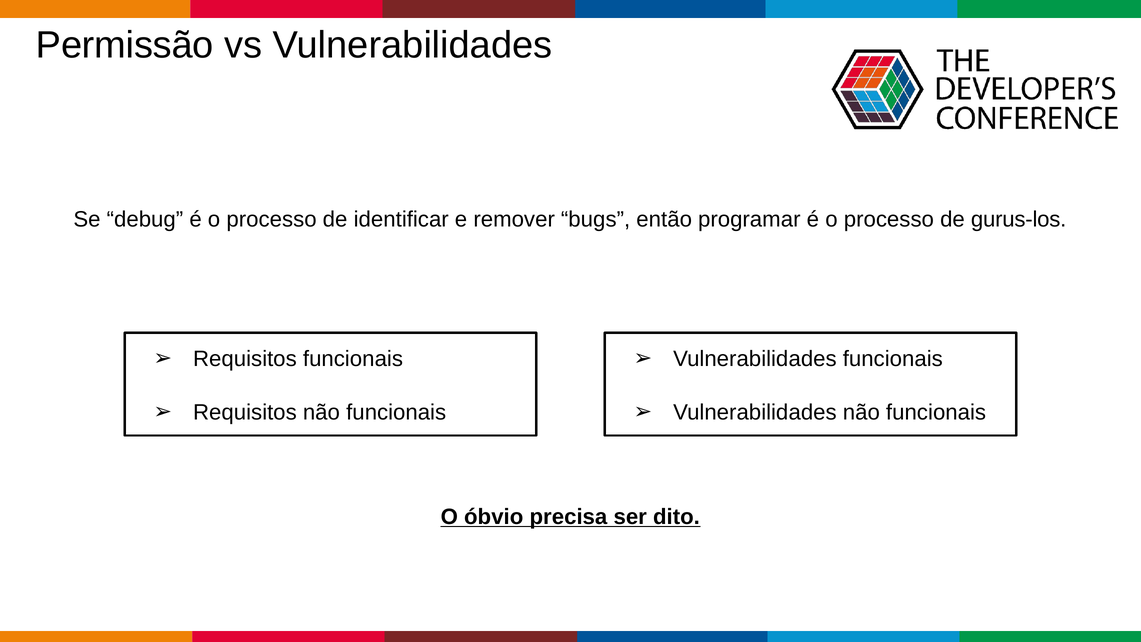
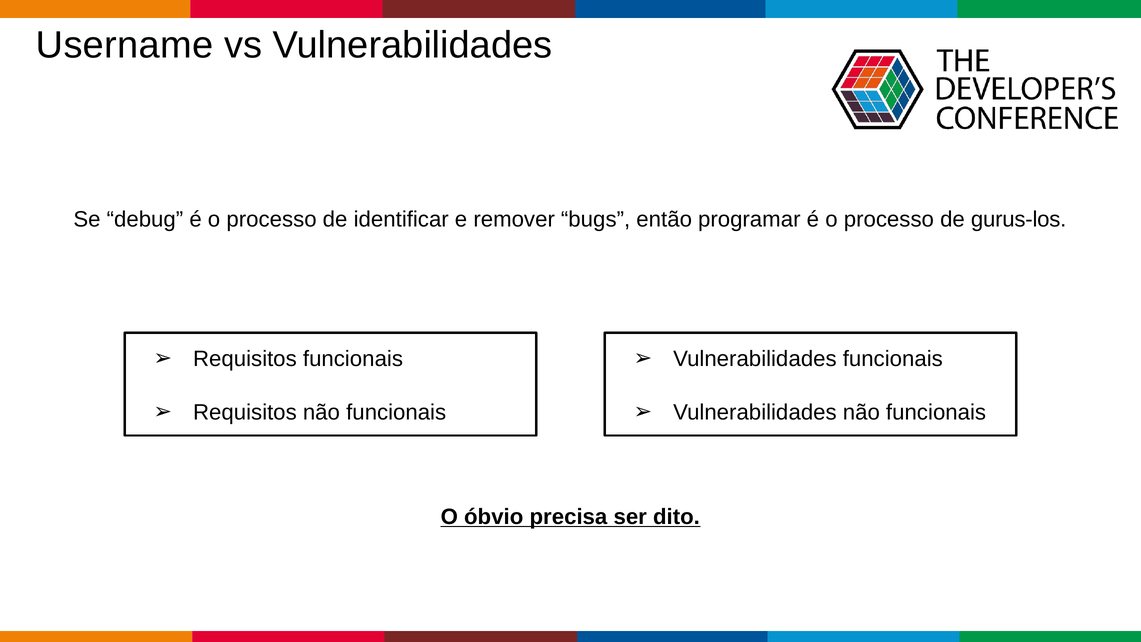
Permissão: Permissão -> Username
